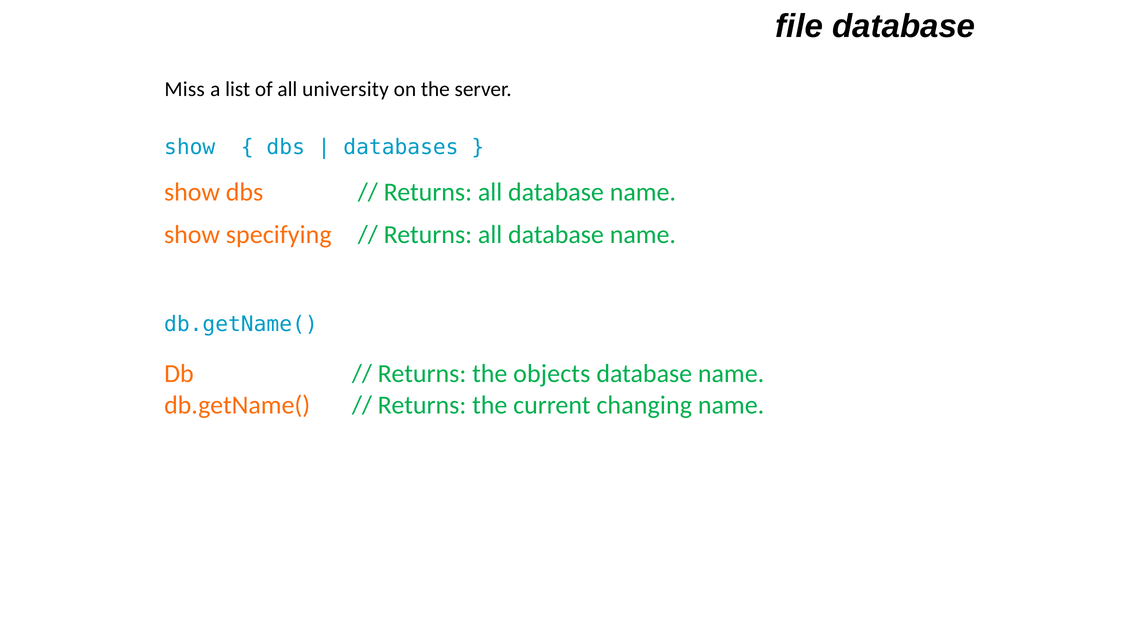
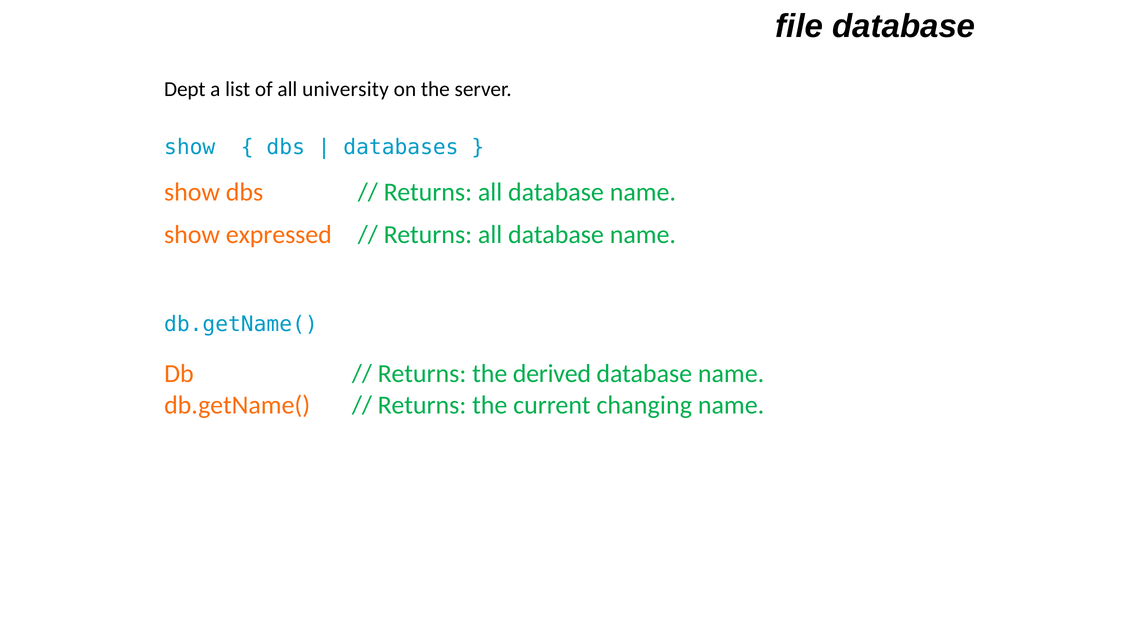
Miss: Miss -> Dept
specifying: specifying -> expressed
objects: objects -> derived
